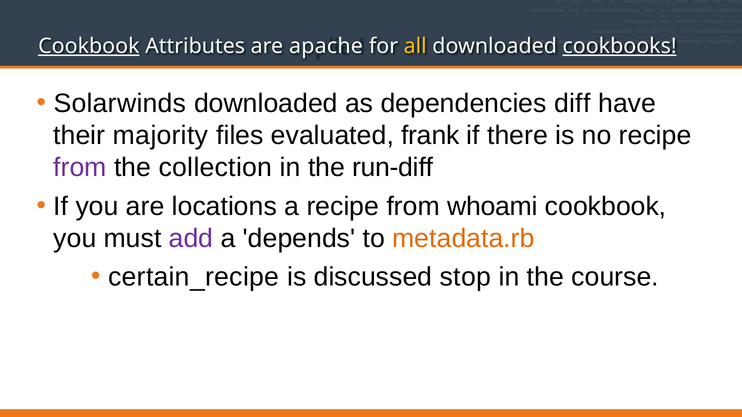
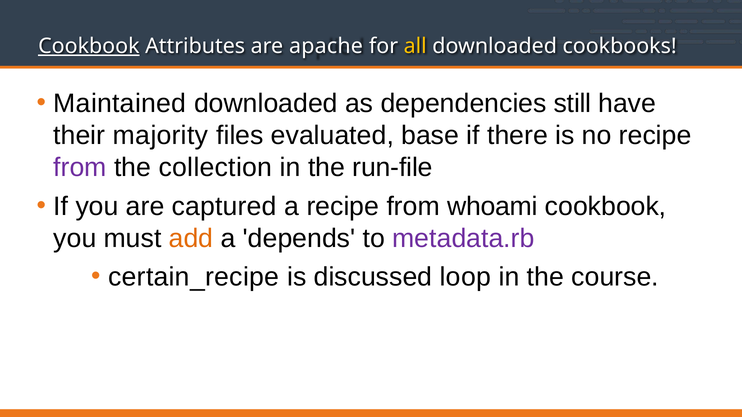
cookbooks underline: present -> none
Solarwinds: Solarwinds -> Maintained
diff: diff -> still
frank: frank -> base
run-diff: run-diff -> run-file
locations: locations -> captured
add colour: purple -> orange
metadata.rb colour: orange -> purple
stop: stop -> loop
